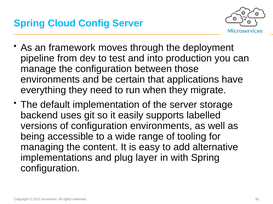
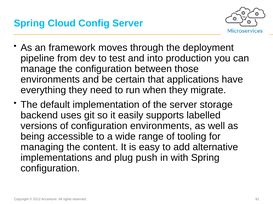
layer: layer -> push
